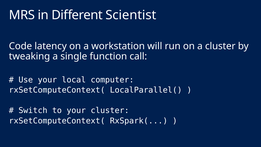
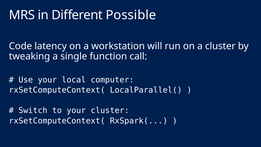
Scientist: Scientist -> Possible
